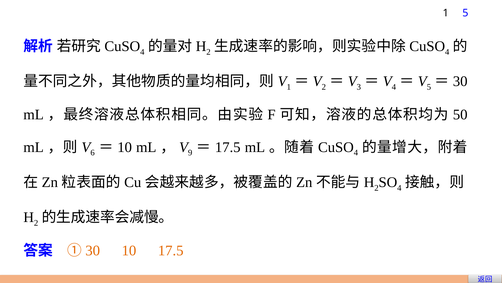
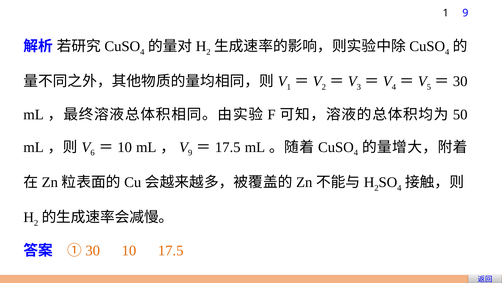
1 5: 5 -> 9
